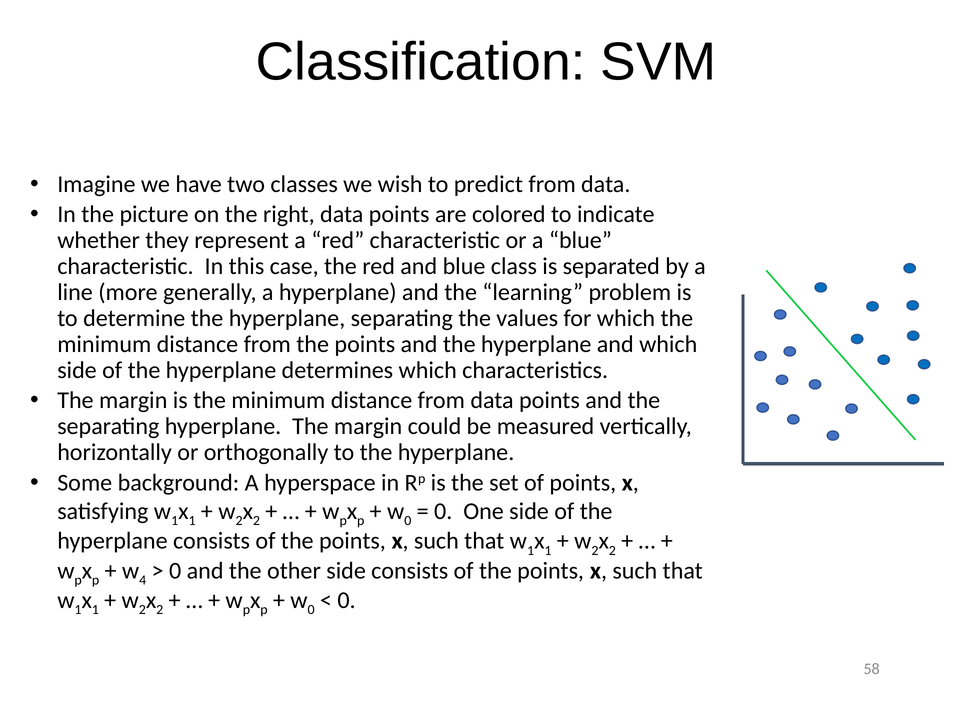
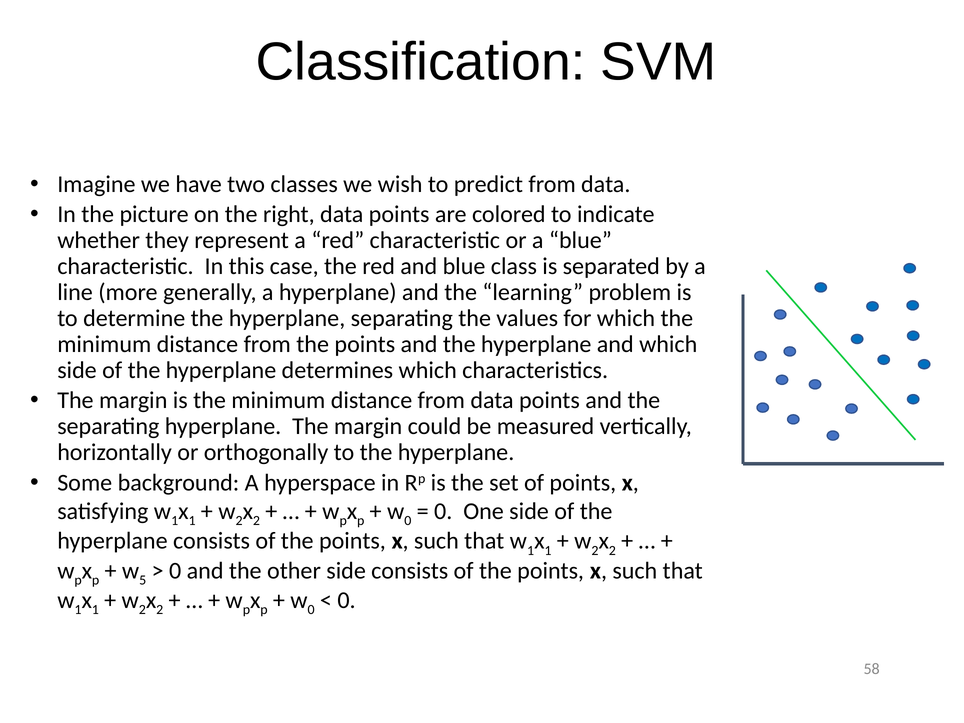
4: 4 -> 5
